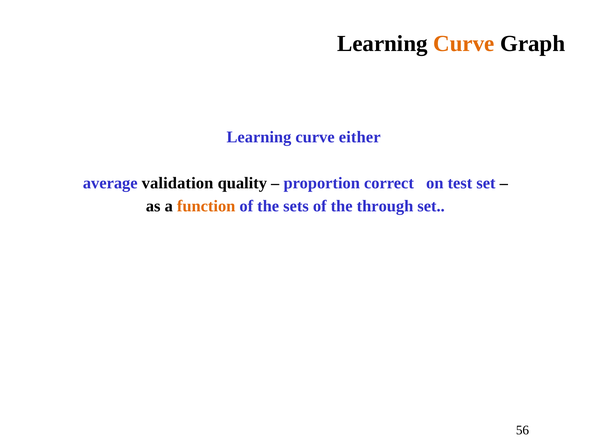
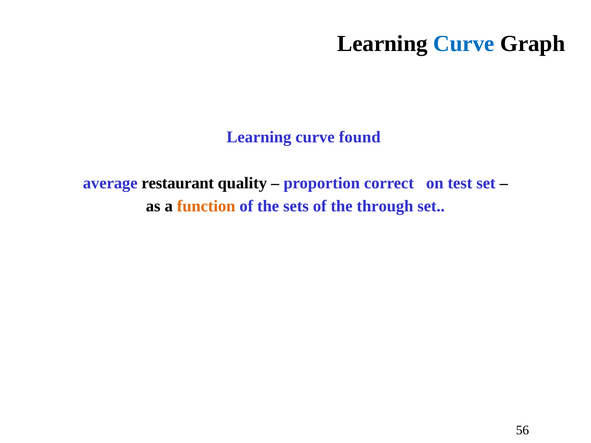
Curve at (464, 43) colour: orange -> blue
either: either -> found
validation: validation -> restaurant
